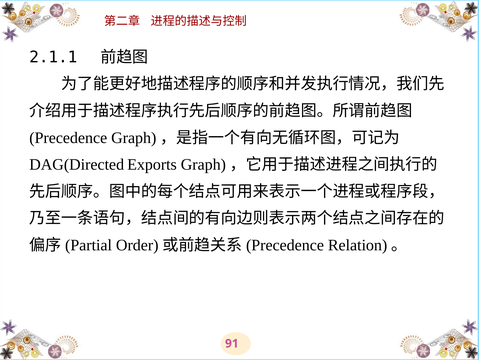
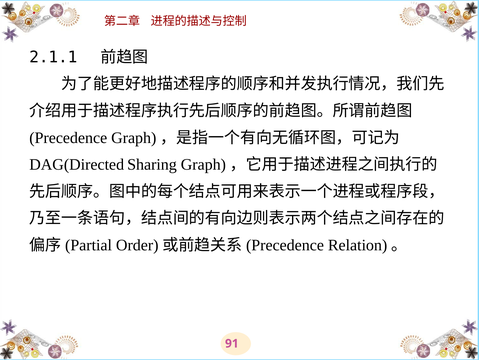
Exports: Exports -> Sharing
